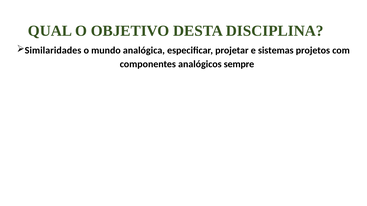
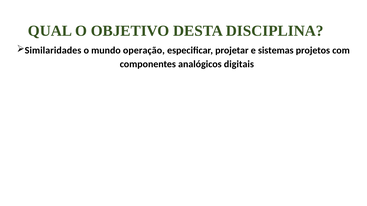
analógica: analógica -> operação
sempre: sempre -> digitais
